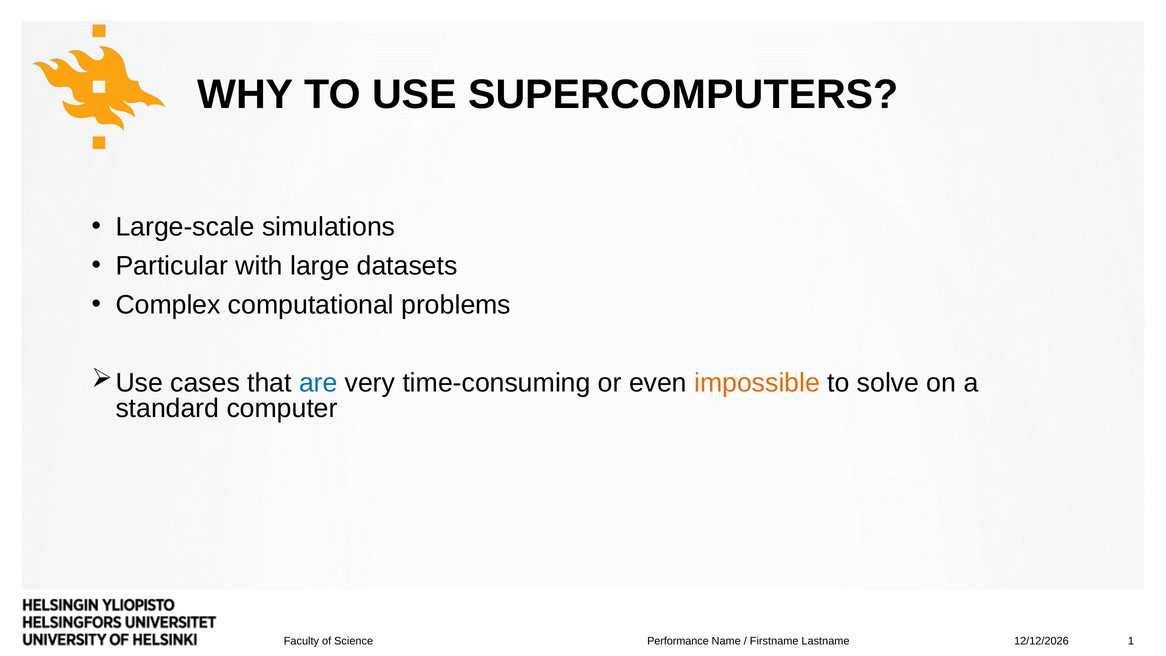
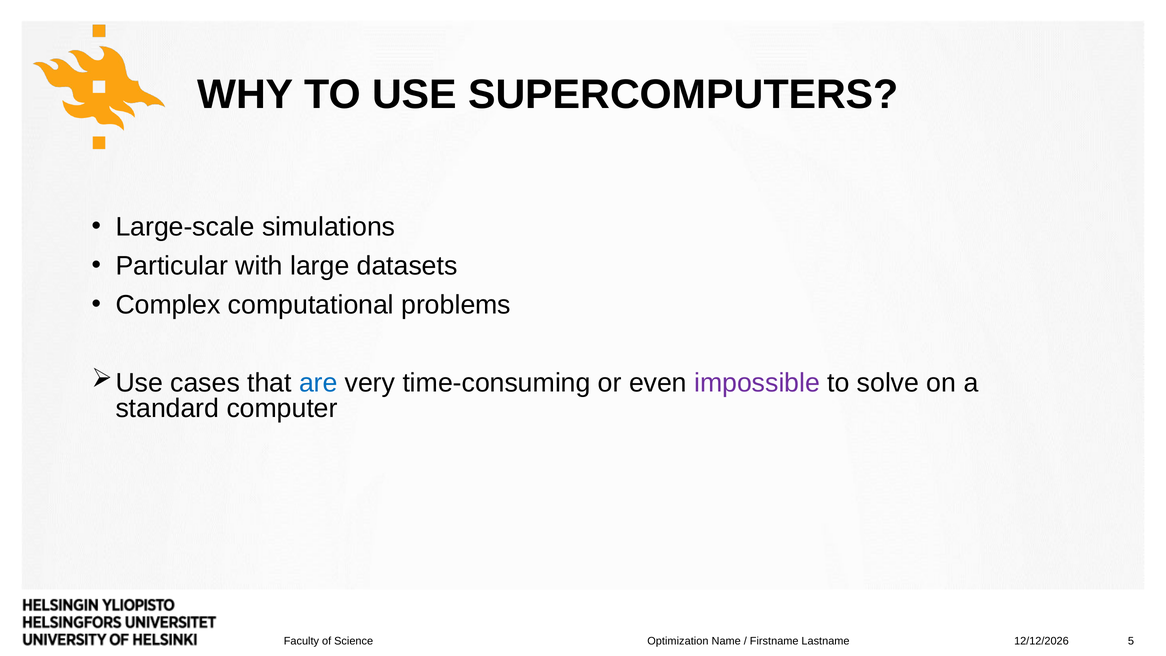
impossible colour: orange -> purple
Performance: Performance -> Optimization
1: 1 -> 5
